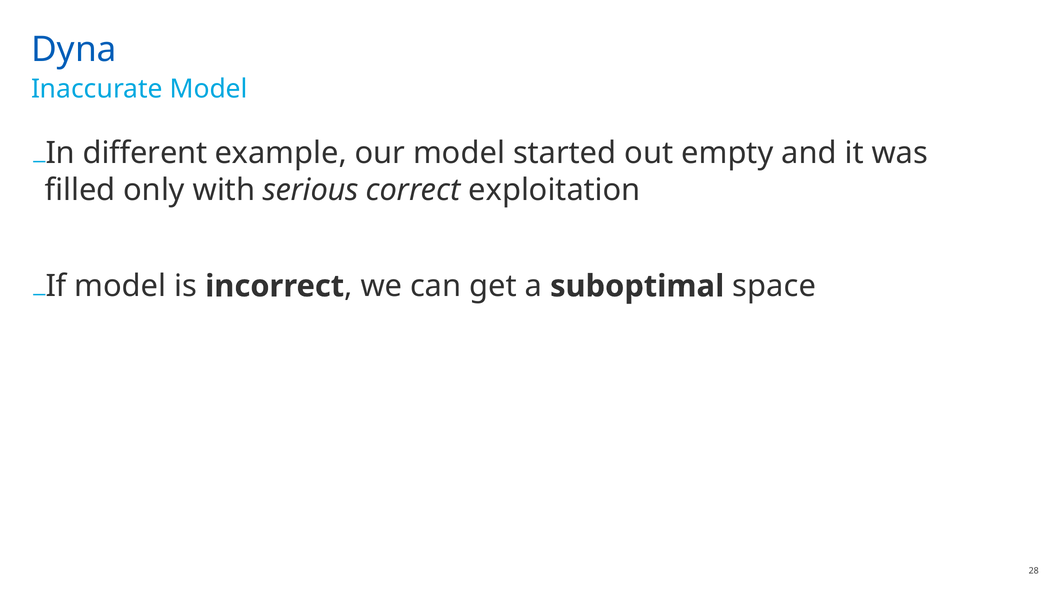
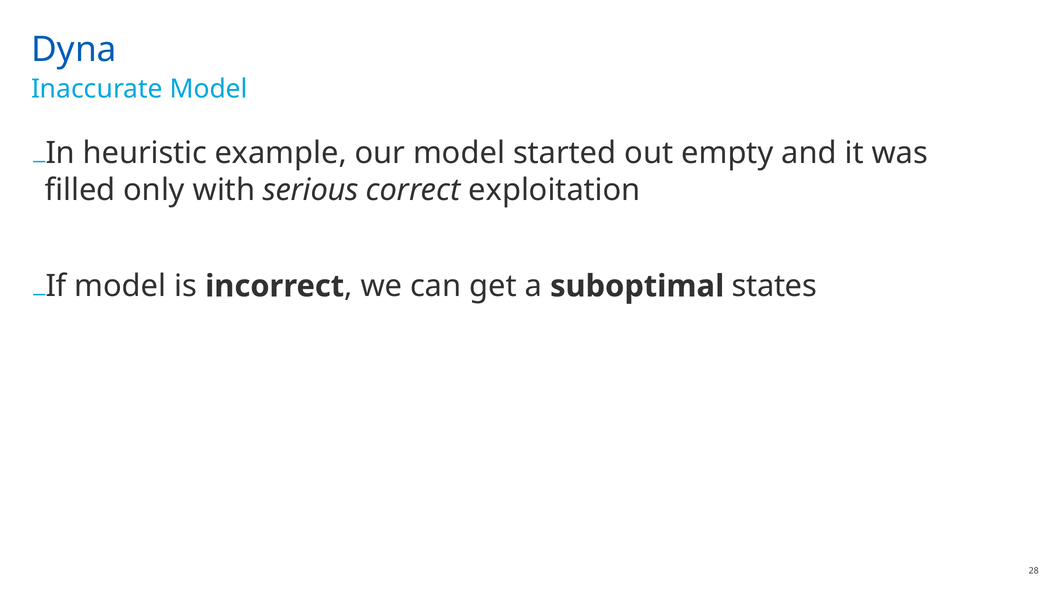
different: different -> heuristic
space: space -> states
